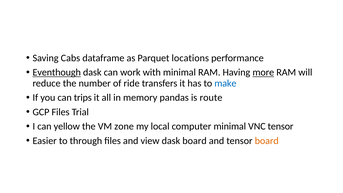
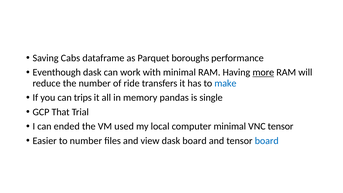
locations: locations -> boroughs
Eventhough underline: present -> none
route: route -> single
GCP Files: Files -> That
yellow: yellow -> ended
zone: zone -> used
to through: through -> number
board at (267, 141) colour: orange -> blue
